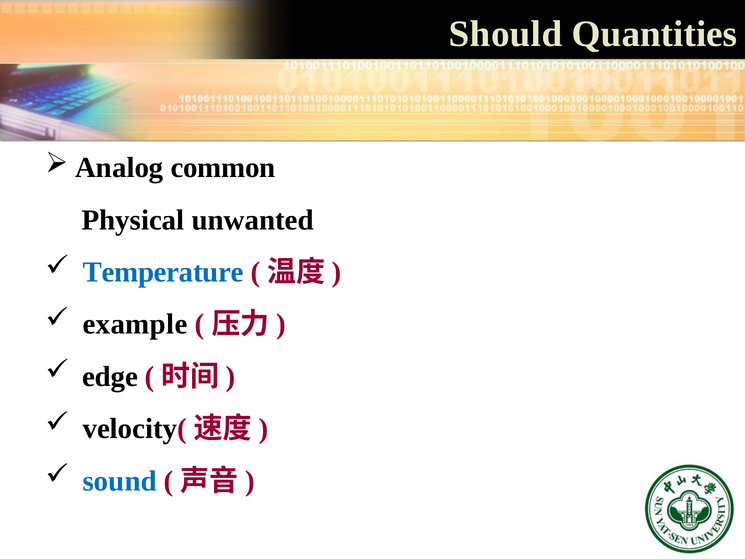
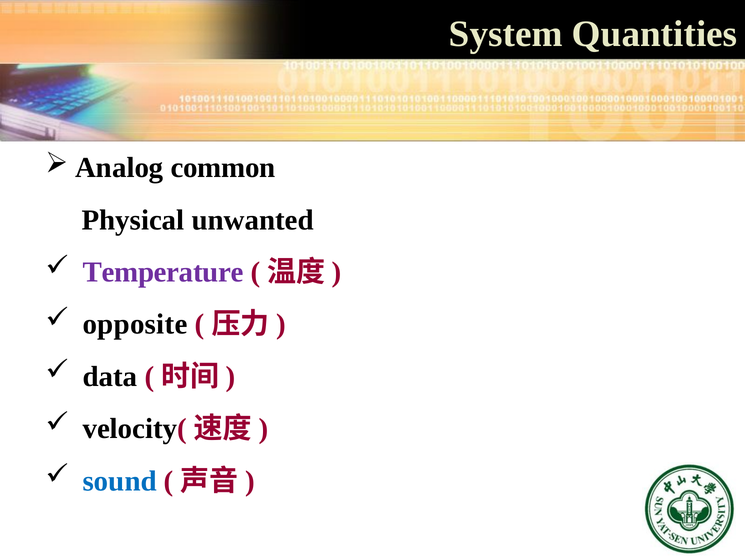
Should: Should -> System
Temperature colour: blue -> purple
example: example -> opposite
edge: edge -> data
